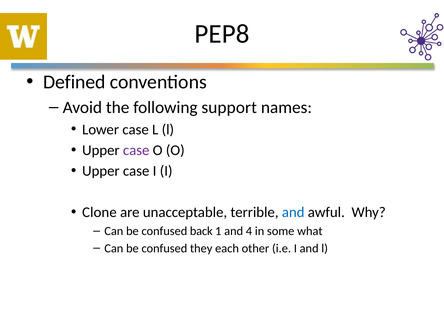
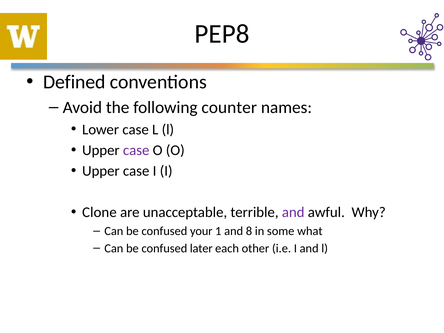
support: support -> counter
and at (293, 212) colour: blue -> purple
back: back -> your
4: 4 -> 8
they: they -> later
